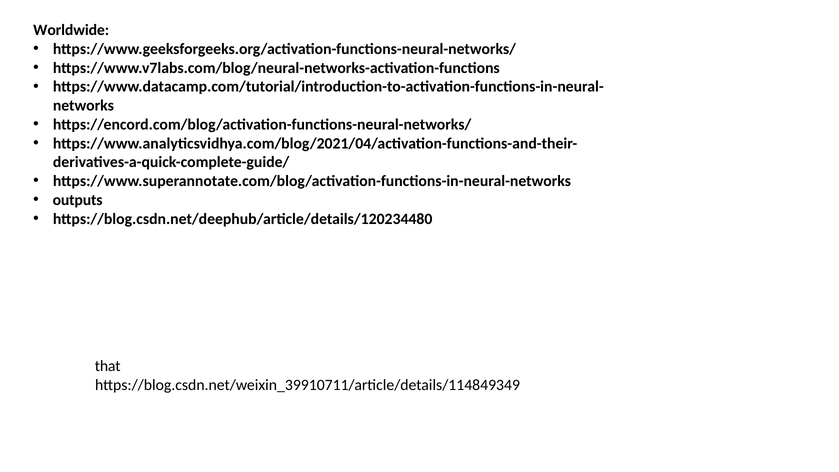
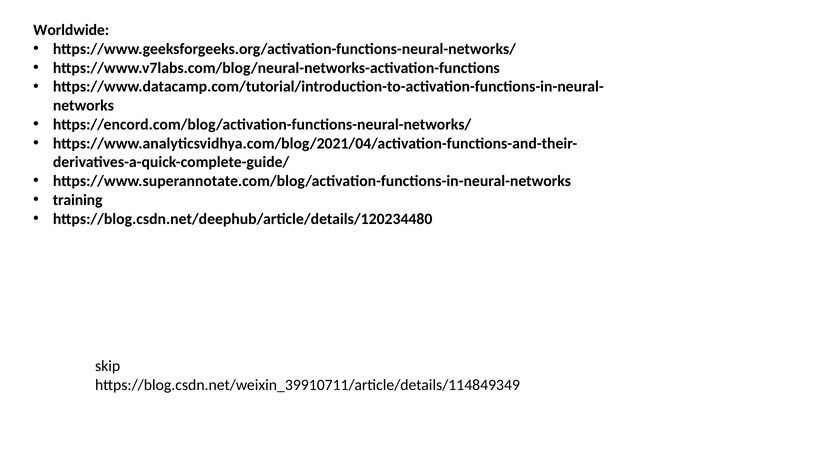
outputs: outputs -> training
that: that -> skip
